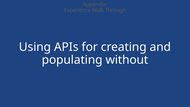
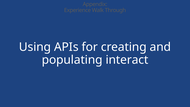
without: without -> interact
